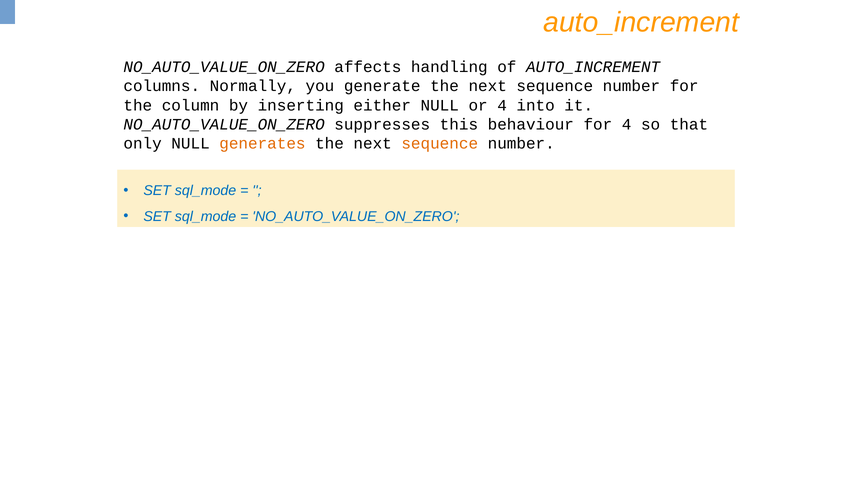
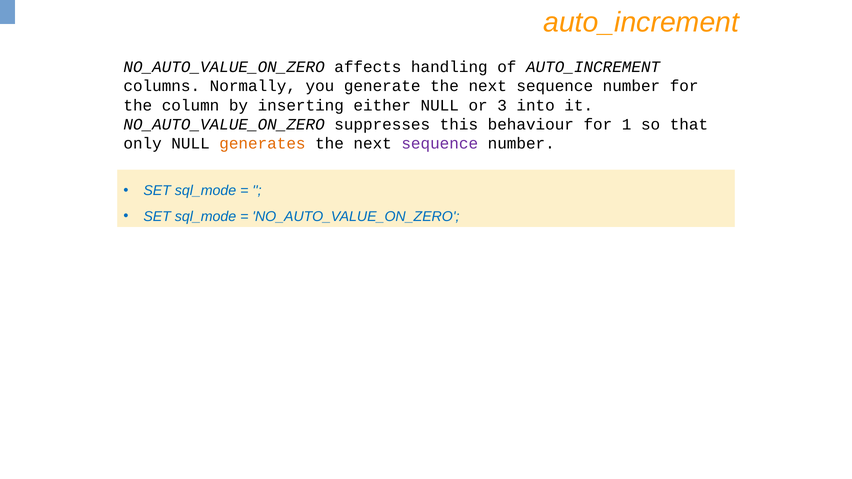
or 4: 4 -> 3
for 4: 4 -> 1
sequence at (440, 144) colour: orange -> purple
